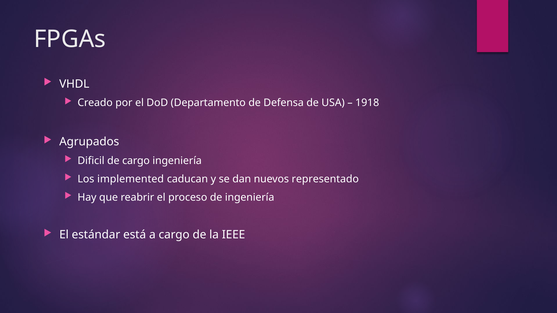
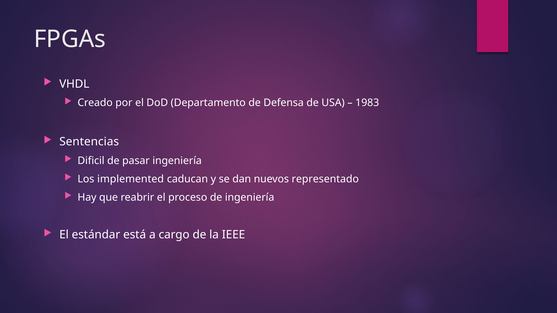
1918: 1918 -> 1983
Agrupados: Agrupados -> Sentencias
de cargo: cargo -> pasar
